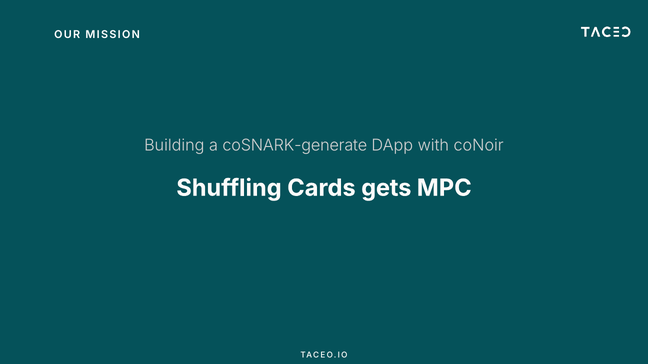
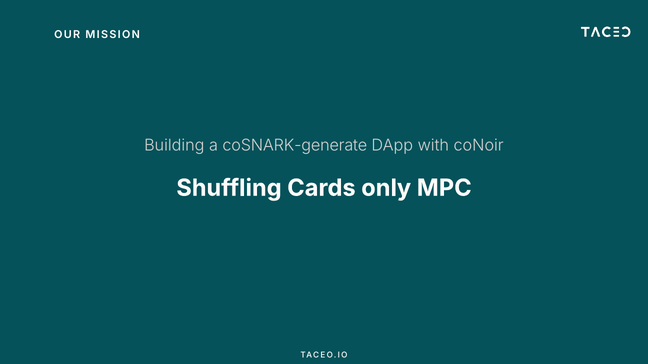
gets: gets -> only
